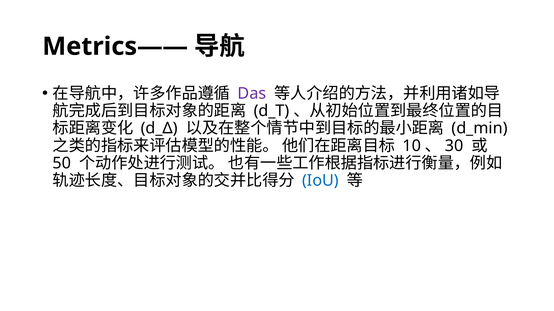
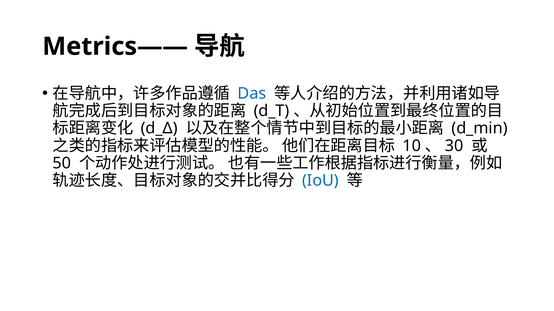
Das colour: purple -> blue
